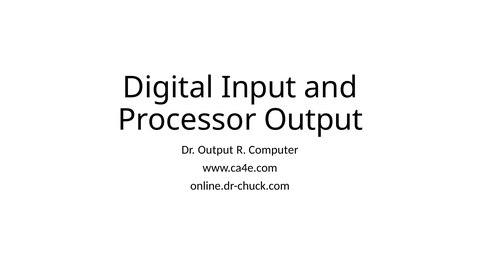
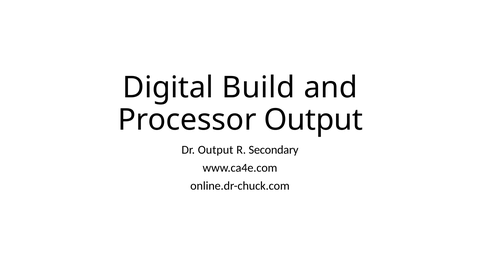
Input: Input -> Build
Computer: Computer -> Secondary
